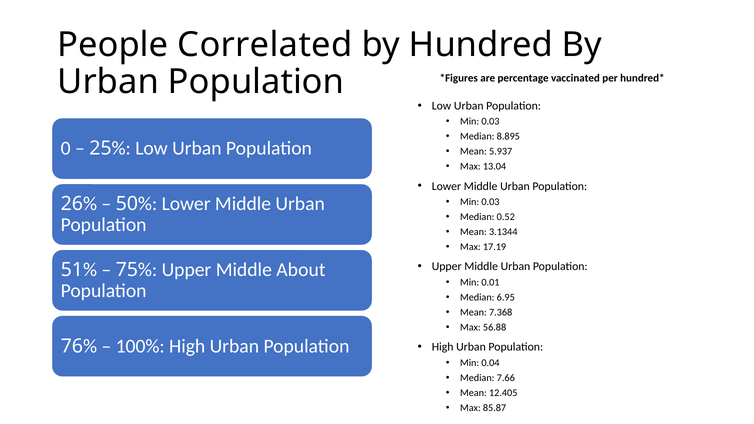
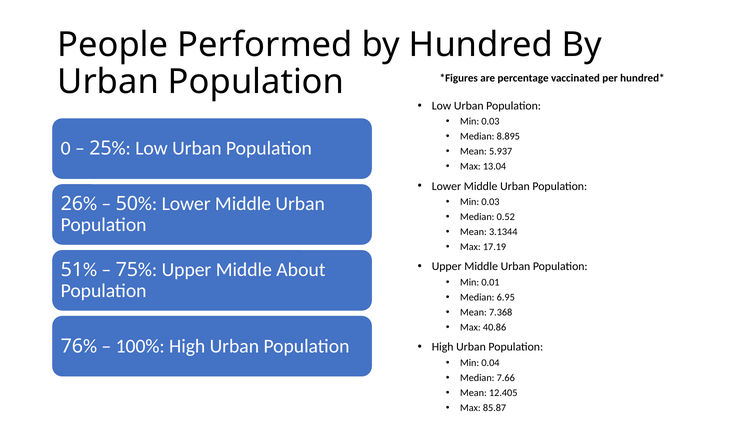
Correlated: Correlated -> Performed
56.88: 56.88 -> 40.86
